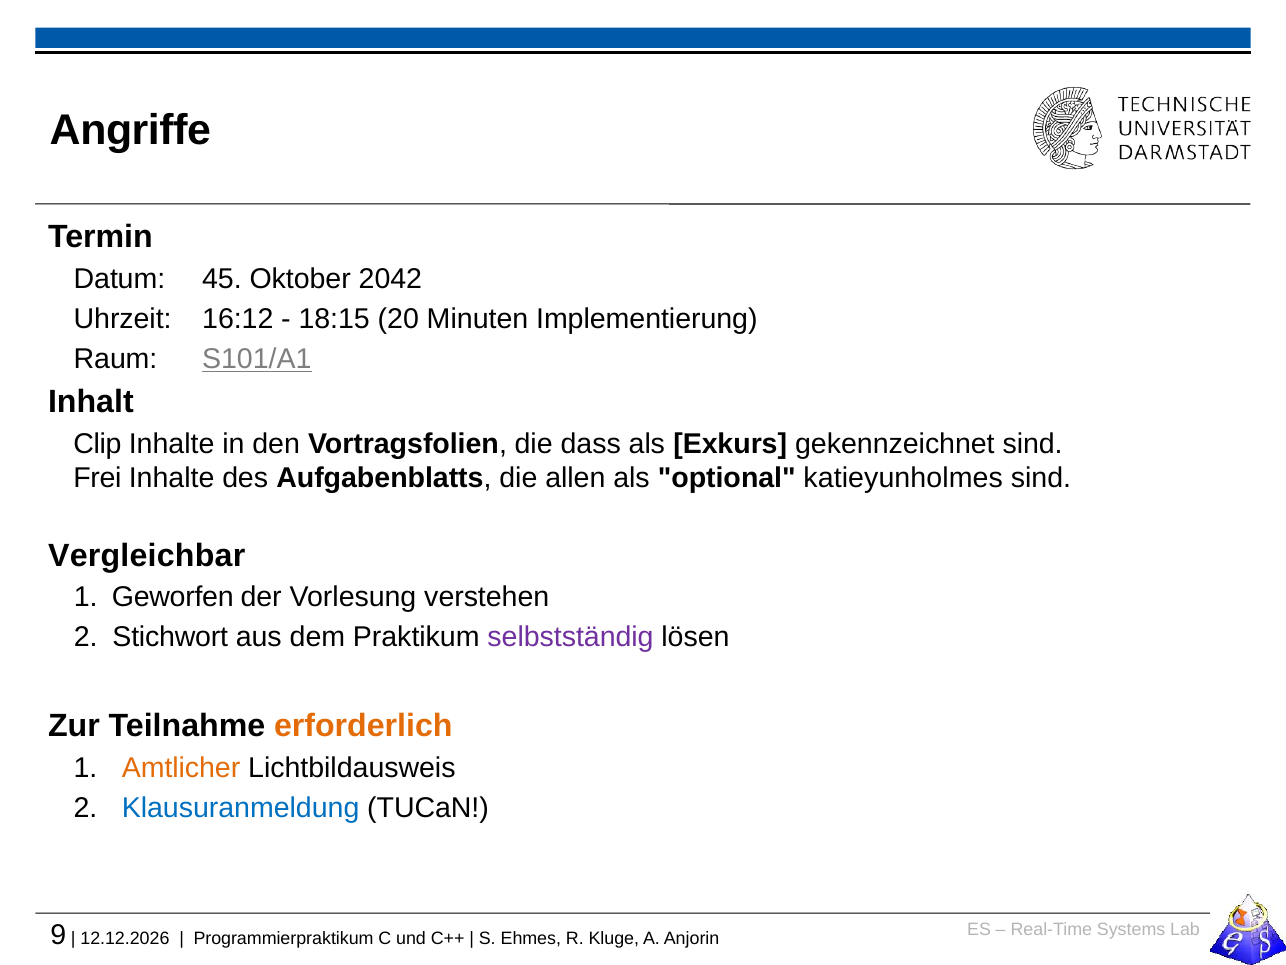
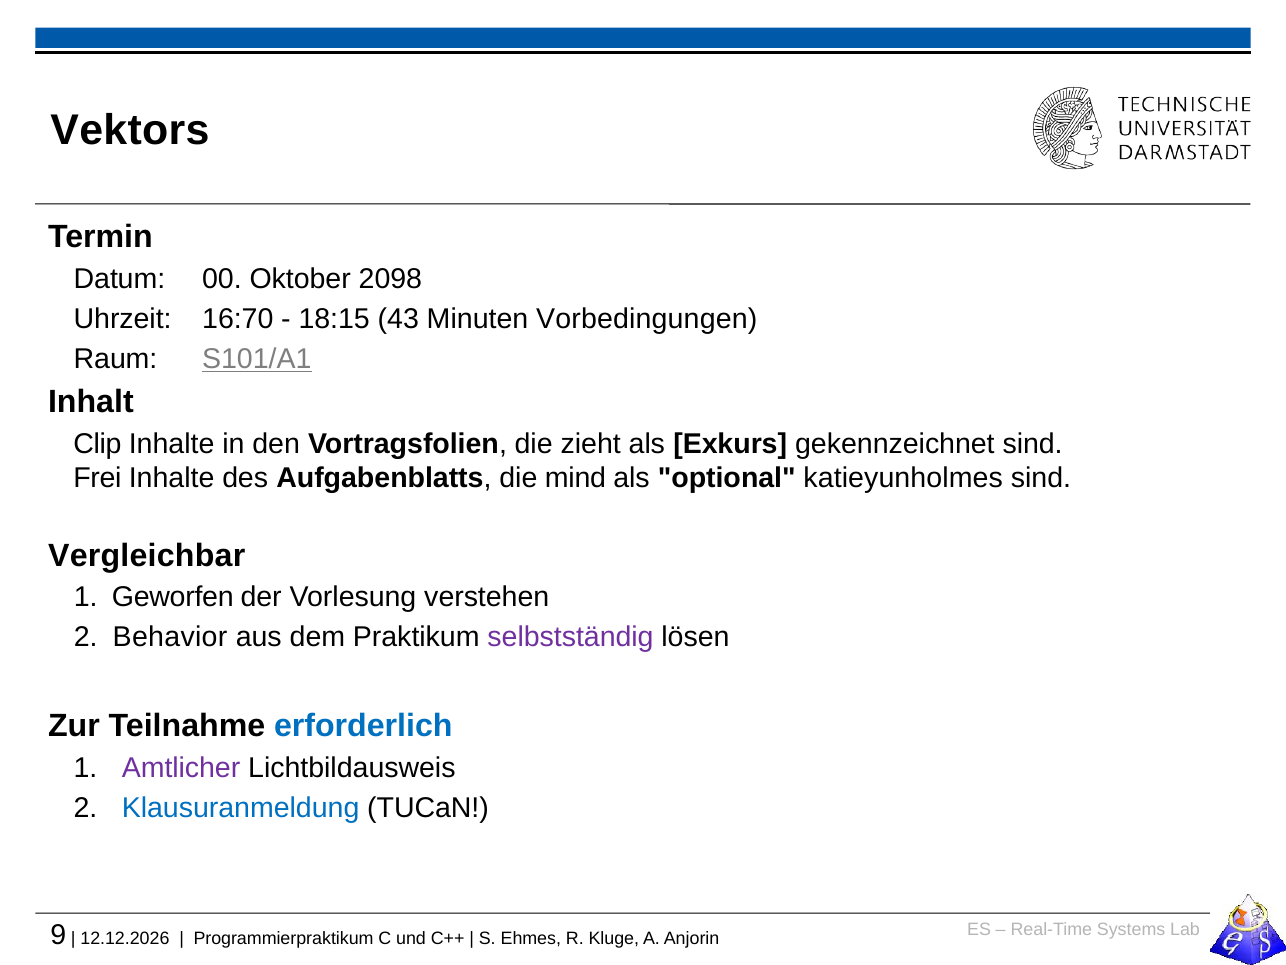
Angriffe: Angriffe -> Vektors
45: 45 -> 00
2042: 2042 -> 2098
16:12: 16:12 -> 16:70
20: 20 -> 43
Implementierung: Implementierung -> Vorbedingungen
dass: dass -> zieht
allen: allen -> mind
Stichwort: Stichwort -> Behavior
erforderlich colour: orange -> blue
Amtlicher colour: orange -> purple
